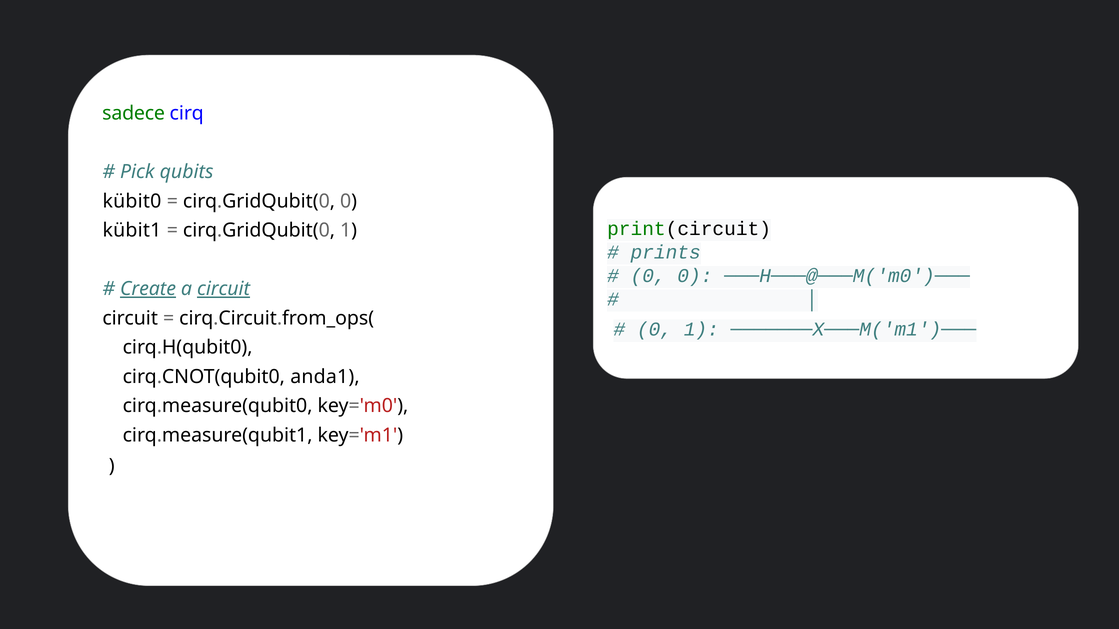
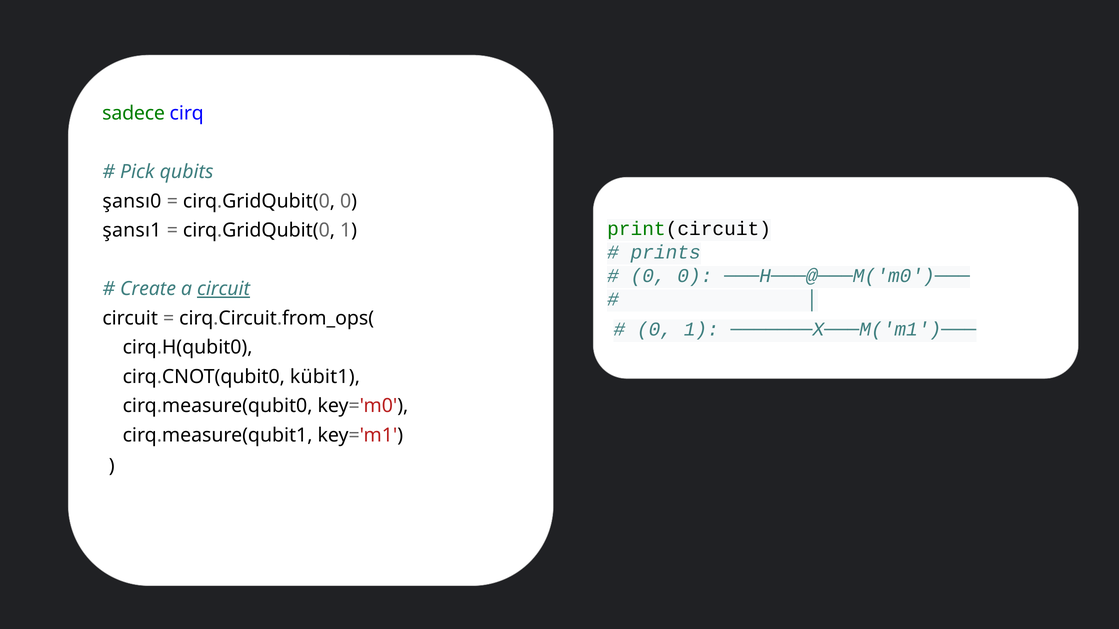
kübit0: kübit0 -> şansı0
kübit1: kübit1 -> şansı1
Create underline: present -> none
anda1: anda1 -> kübit1
